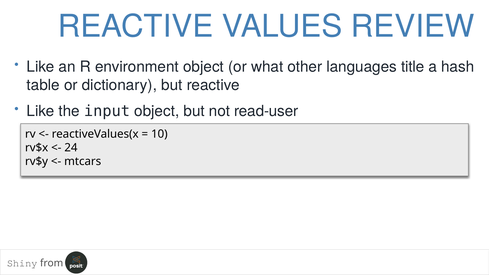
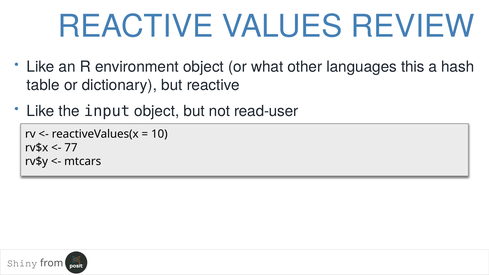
title: title -> this
24: 24 -> 77
